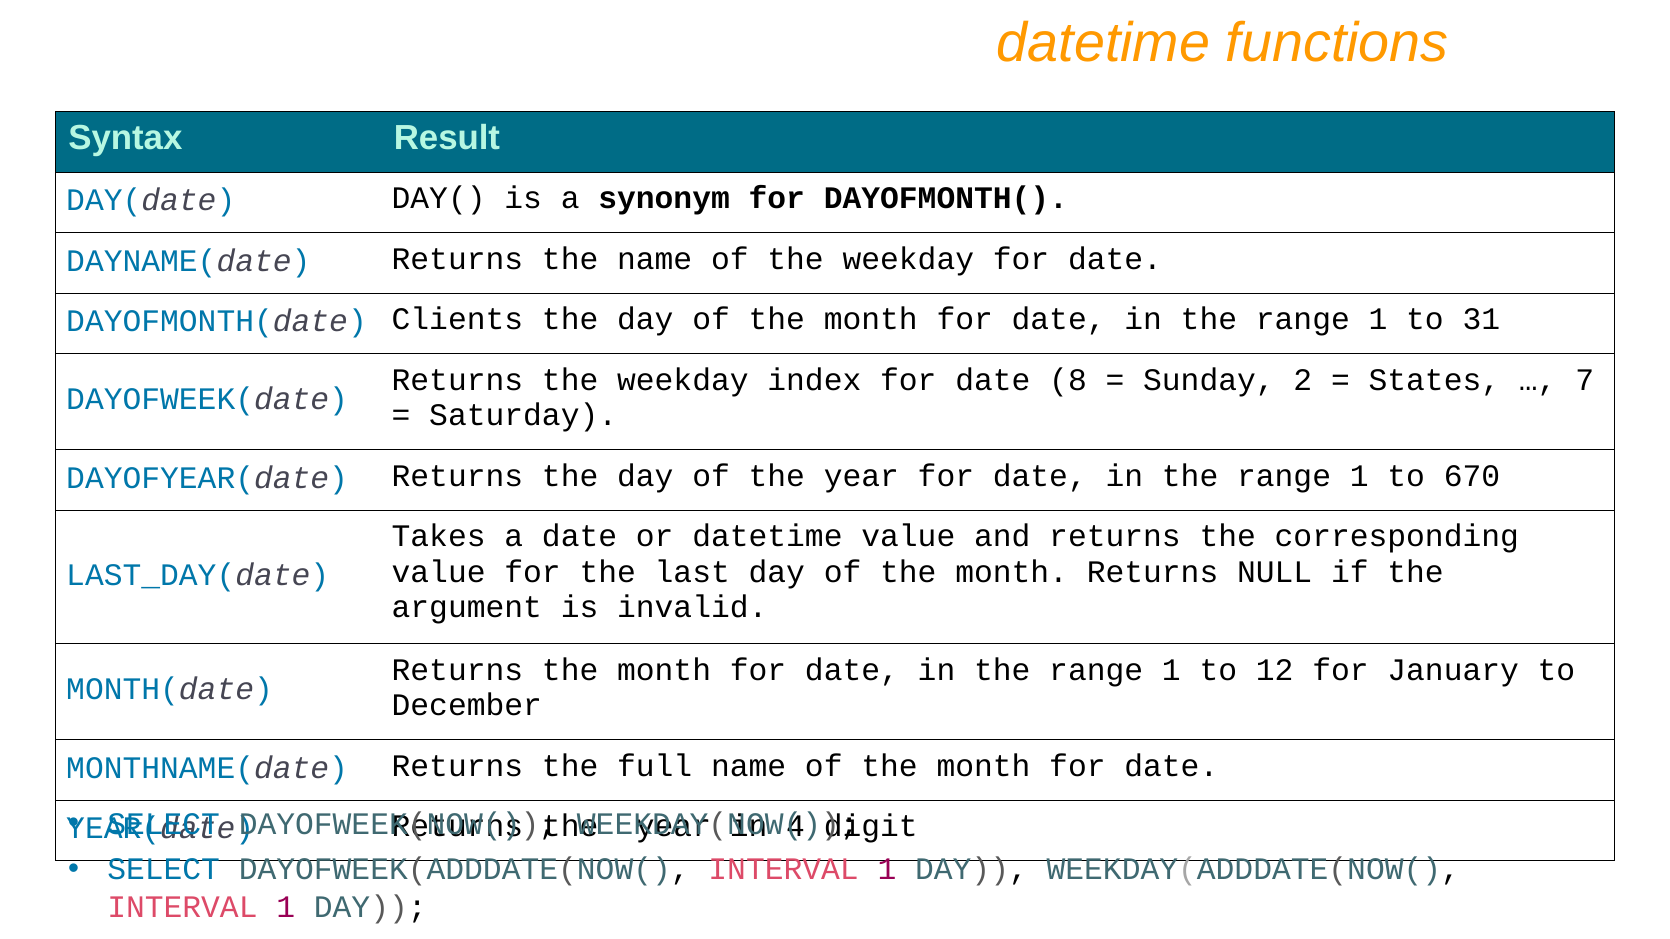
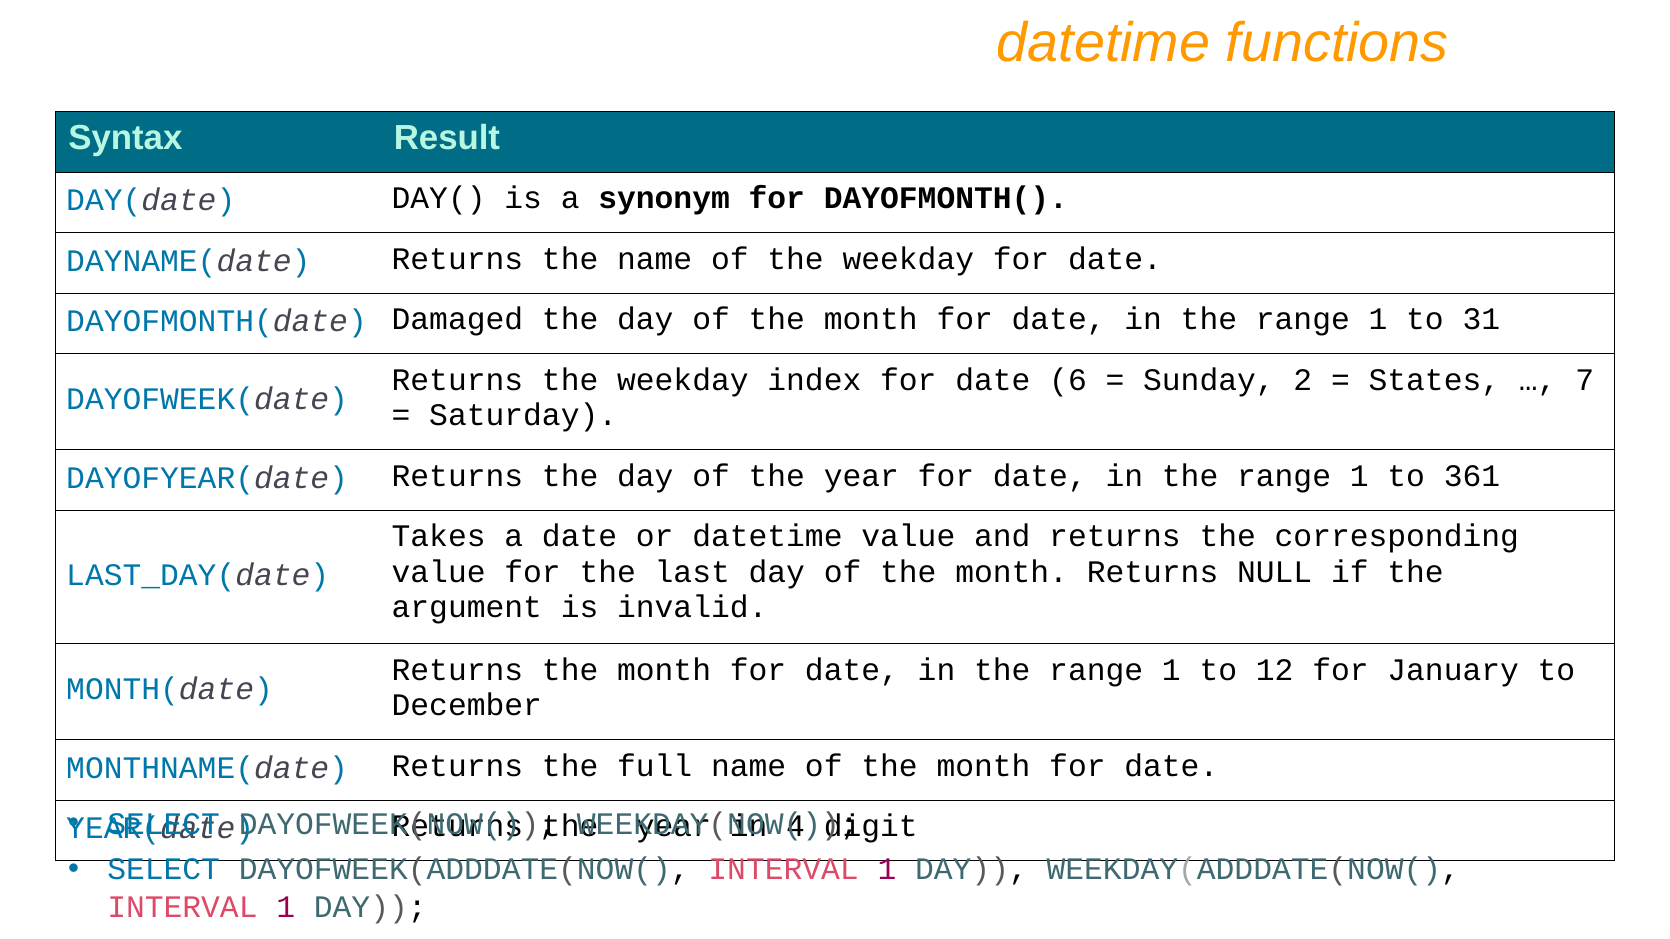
Clients: Clients -> Damaged
8: 8 -> 6
670: 670 -> 361
